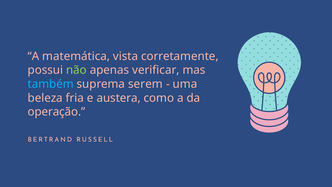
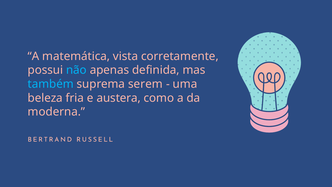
não colour: light green -> light blue
verificar: verificar -> definida
operação: operação -> moderna
